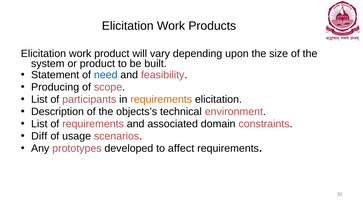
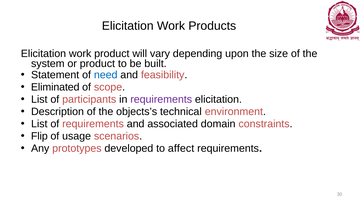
Producing: Producing -> Eliminated
requirements at (161, 100) colour: orange -> purple
Diff: Diff -> Flip
